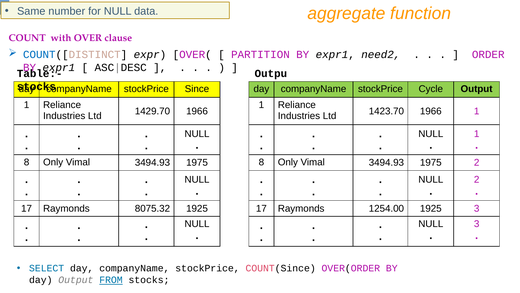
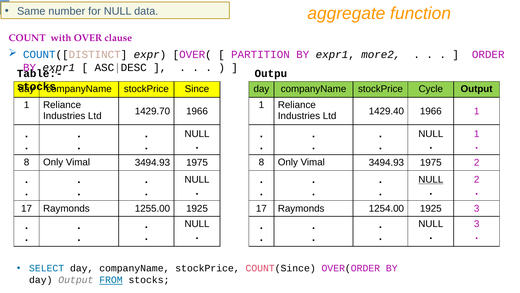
need2: need2 -> more2
1423.70: 1423.70 -> 1429.40
NULL at (431, 179) underline: none -> present
8075.32: 8075.32 -> 1255.00
